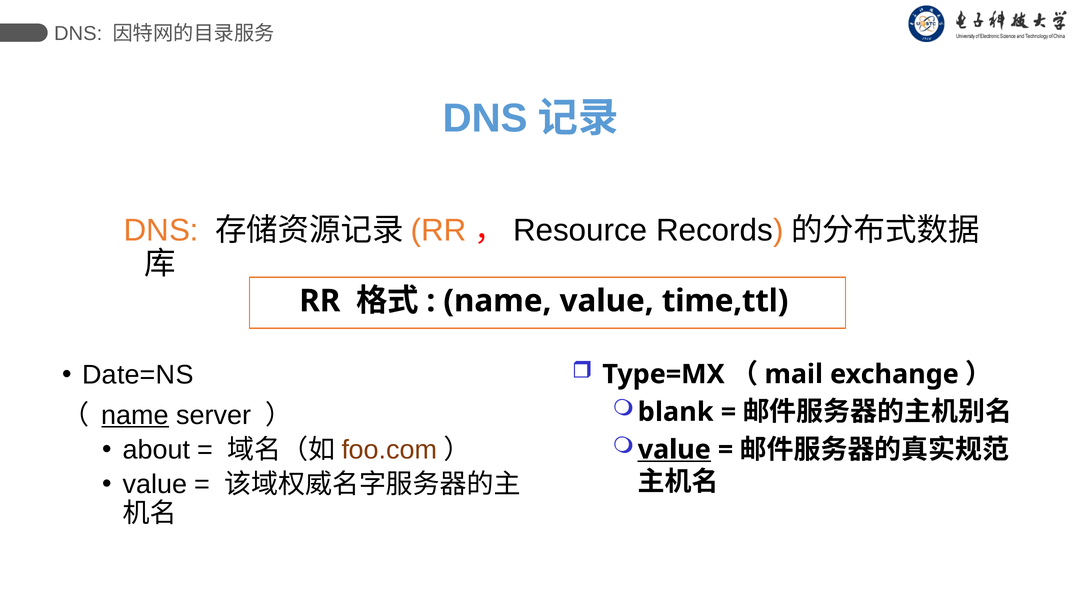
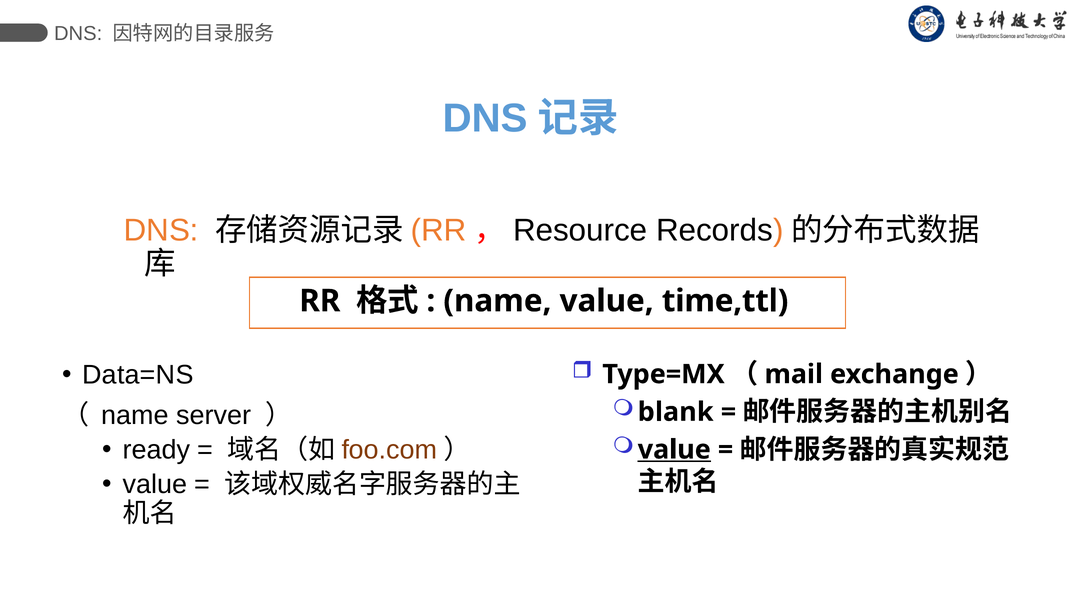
Date=NS: Date=NS -> Data=NS
name at (135, 415) underline: present -> none
about: about -> ready
